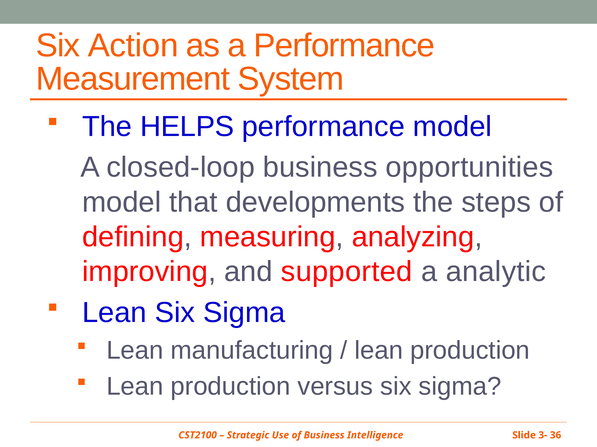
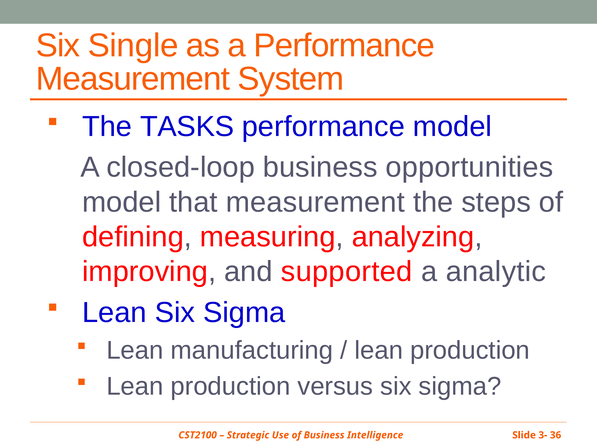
Action: Action -> Single
HELPS: HELPS -> TASKS
that developments: developments -> measurement
